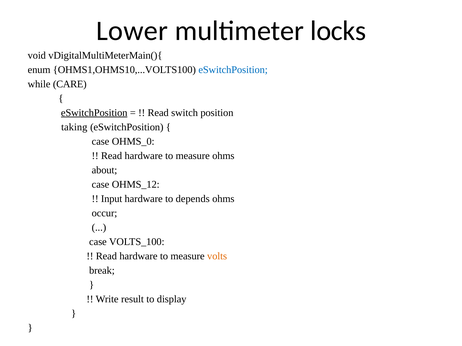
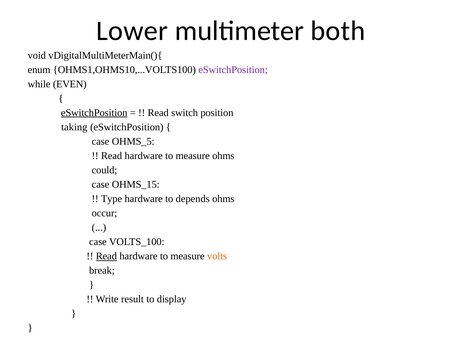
locks: locks -> both
eSwitchPosition at (233, 70) colour: blue -> purple
CARE: CARE -> EVEN
OHMS_0: OHMS_0 -> OHMS_5
about: about -> could
OHMS_12: OHMS_12 -> OHMS_15
Input: Input -> Type
Read at (106, 257) underline: none -> present
